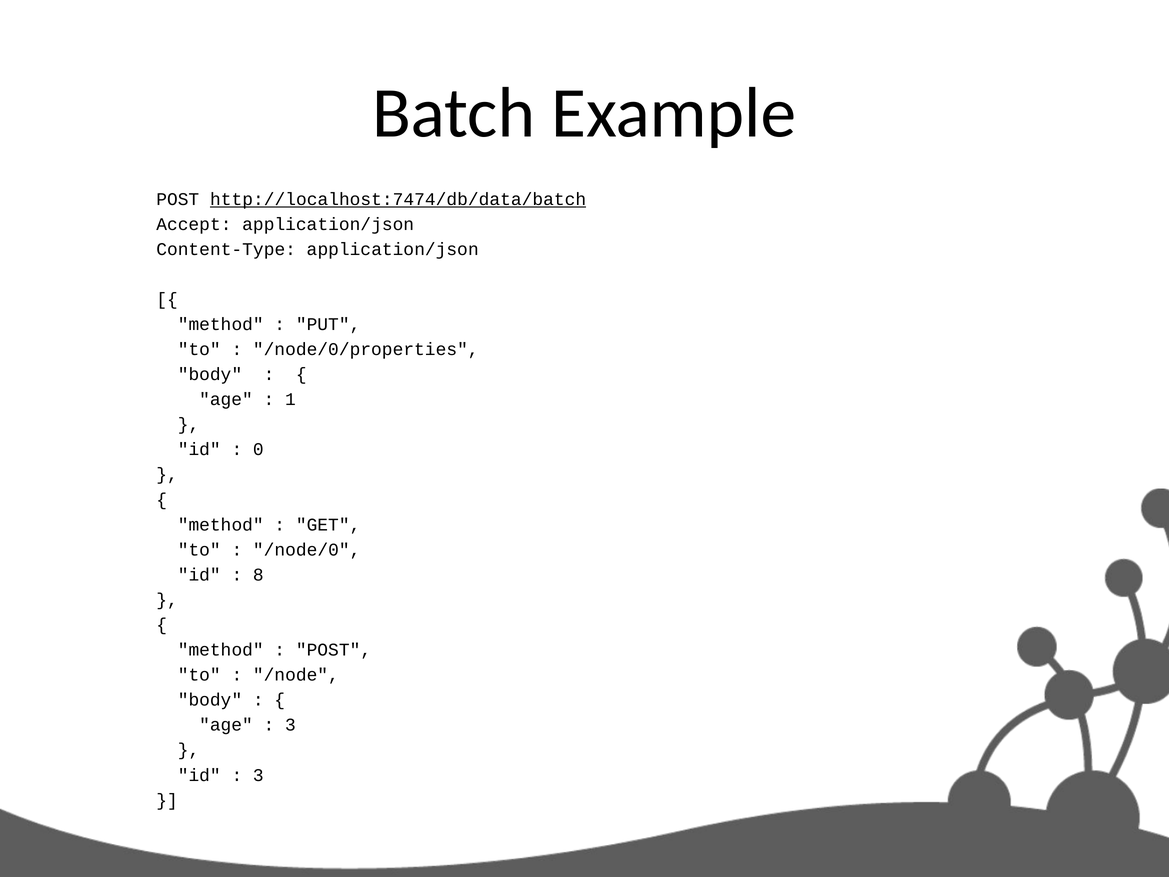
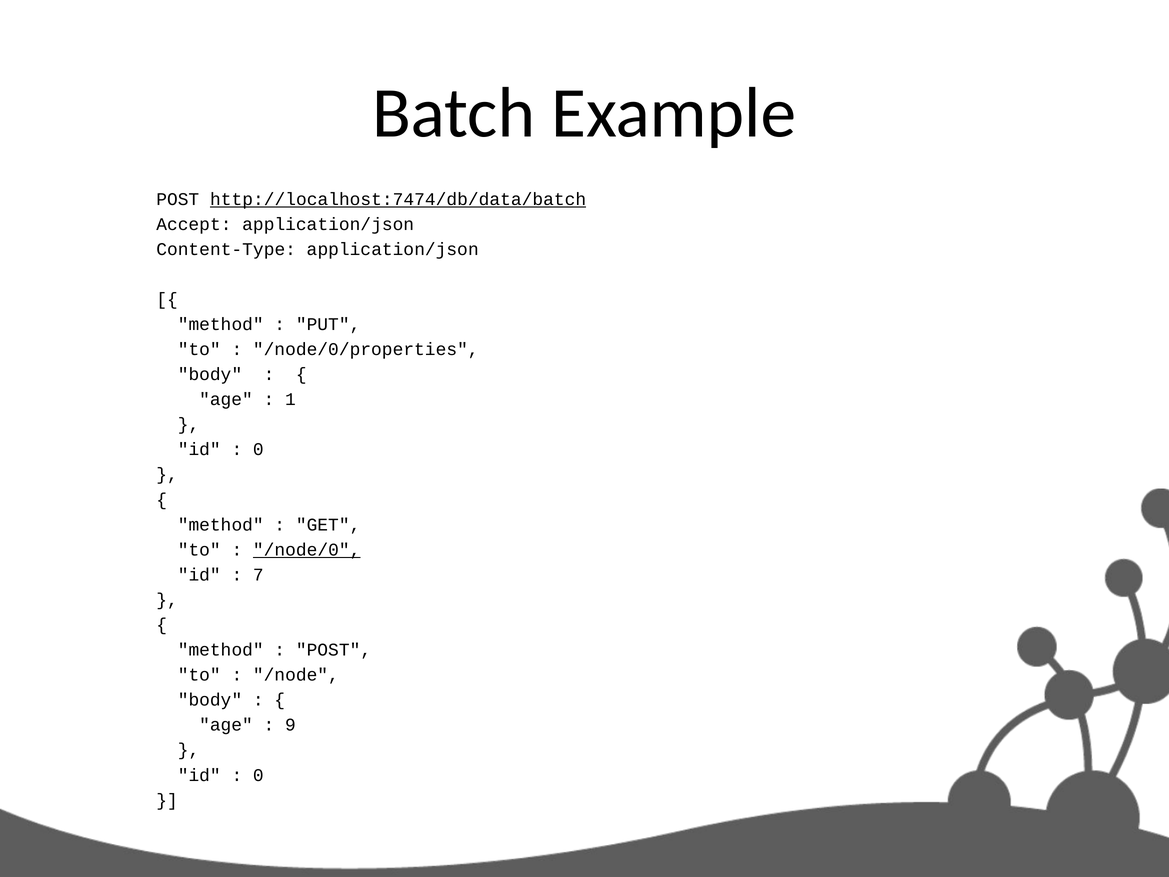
/node/0 underline: none -> present
8: 8 -> 7
3 at (290, 725): 3 -> 9
3 at (258, 775): 3 -> 0
